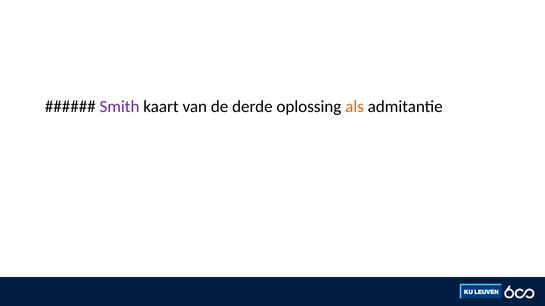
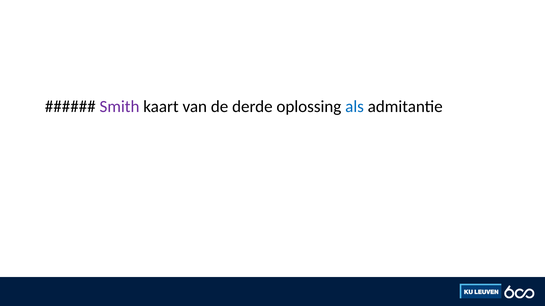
als colour: orange -> blue
